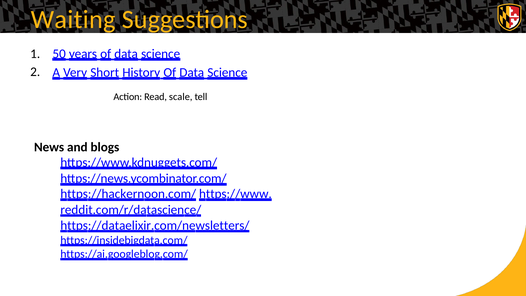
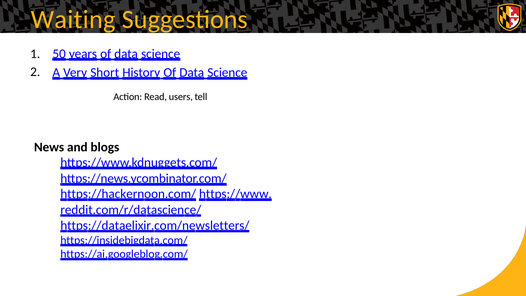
scale: scale -> users
